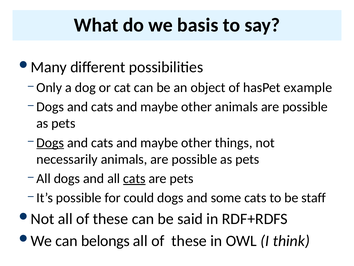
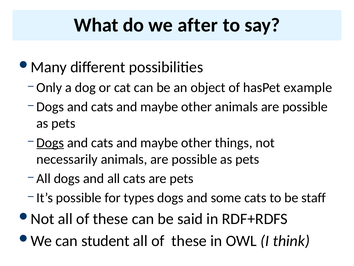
basis: basis -> after
cats at (134, 178) underline: present -> none
could: could -> types
belongs: belongs -> student
